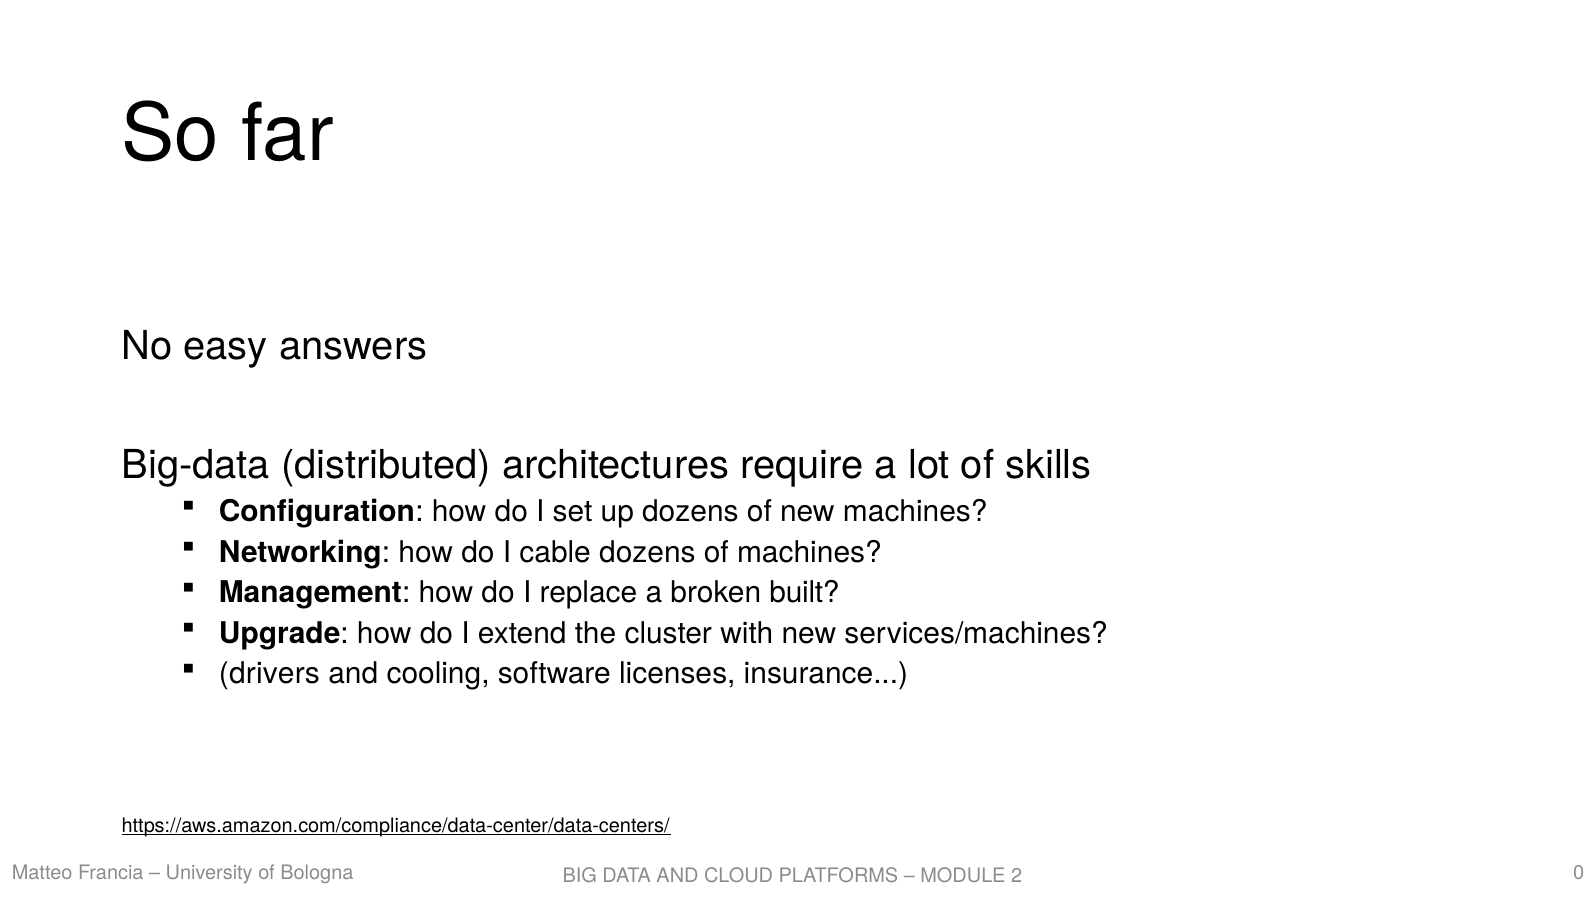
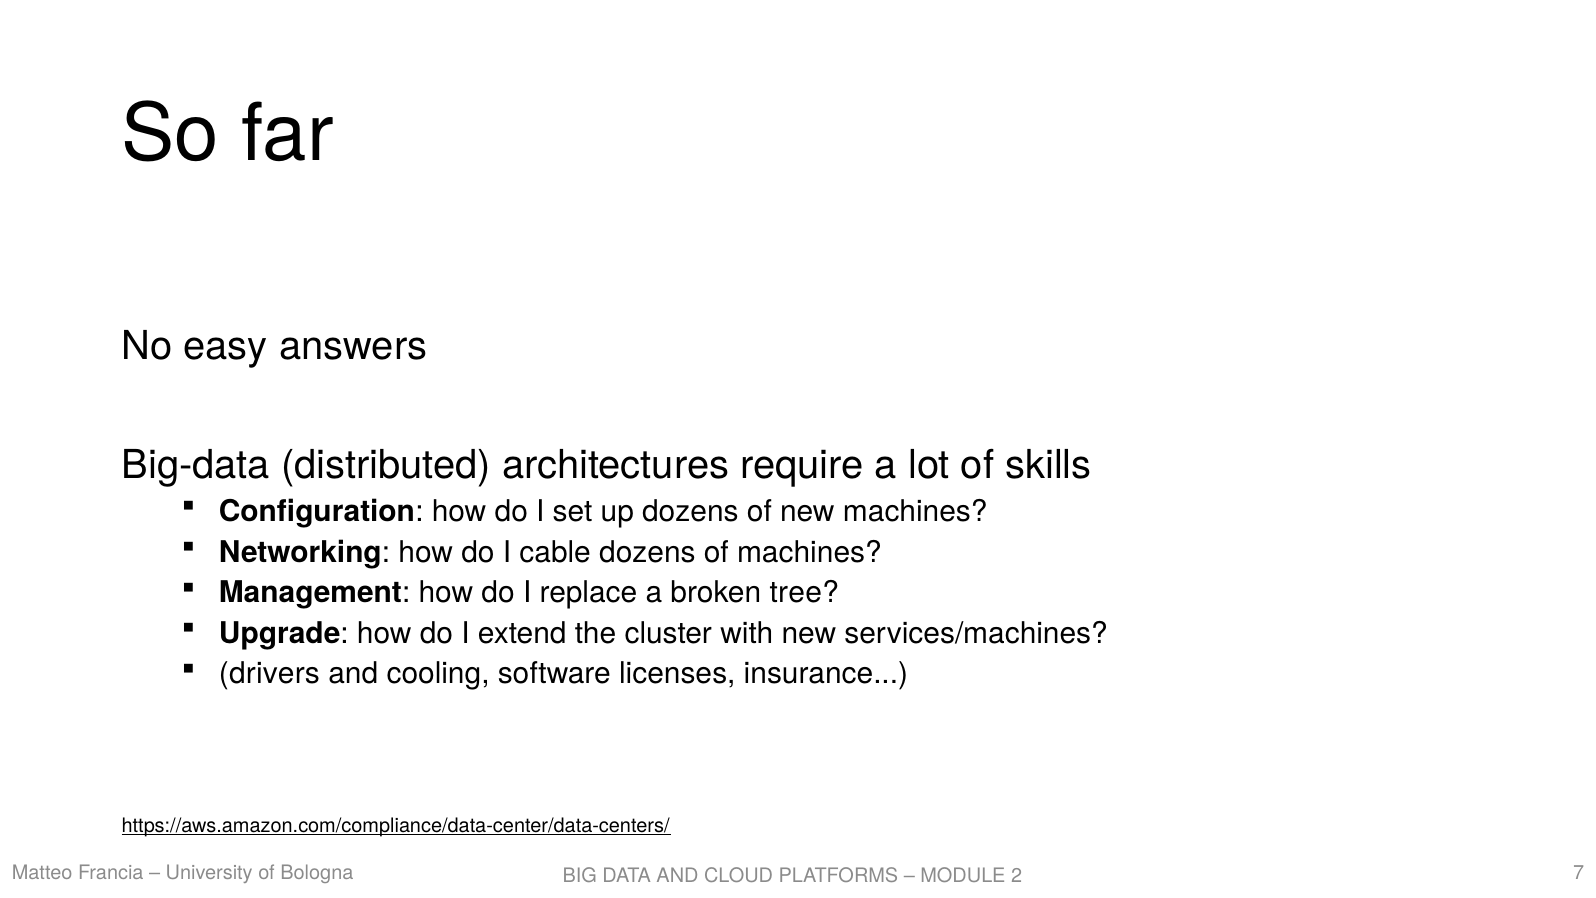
built: built -> tree
0: 0 -> 7
